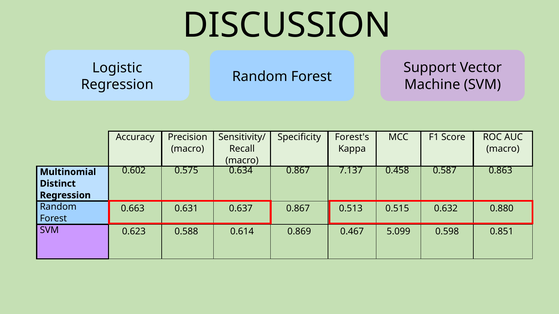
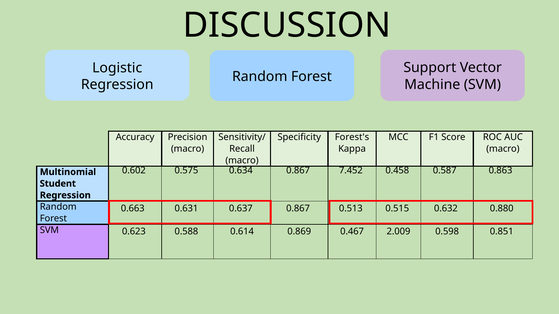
7.137: 7.137 -> 7.452
Distinct: Distinct -> Student
5.099: 5.099 -> 2.009
